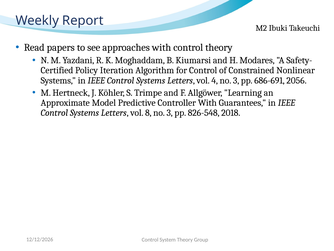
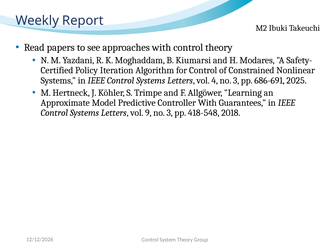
2056: 2056 -> 2025
8: 8 -> 9
826-548: 826-548 -> 418-548
